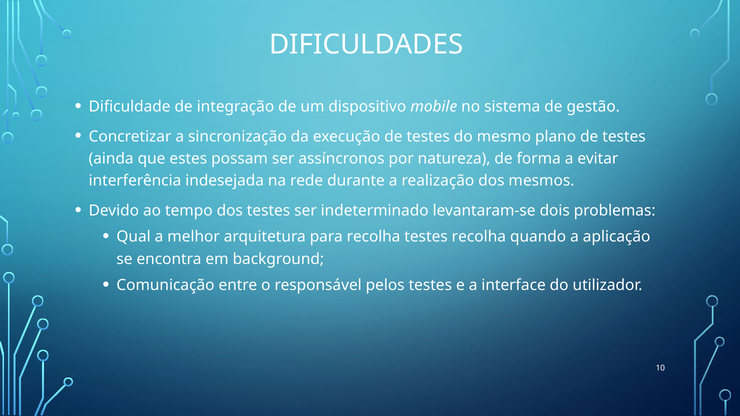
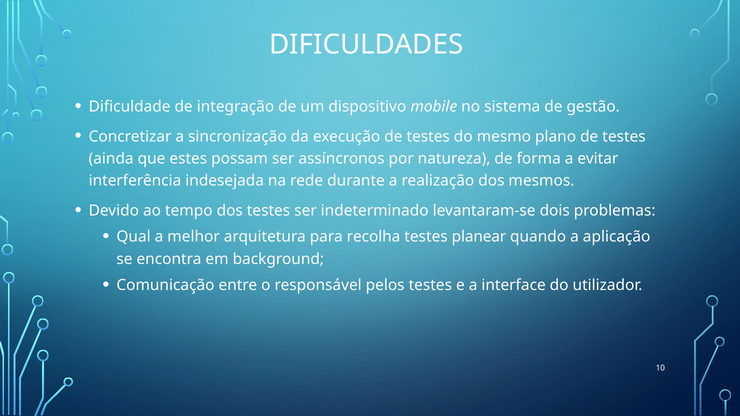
testes recolha: recolha -> planear
